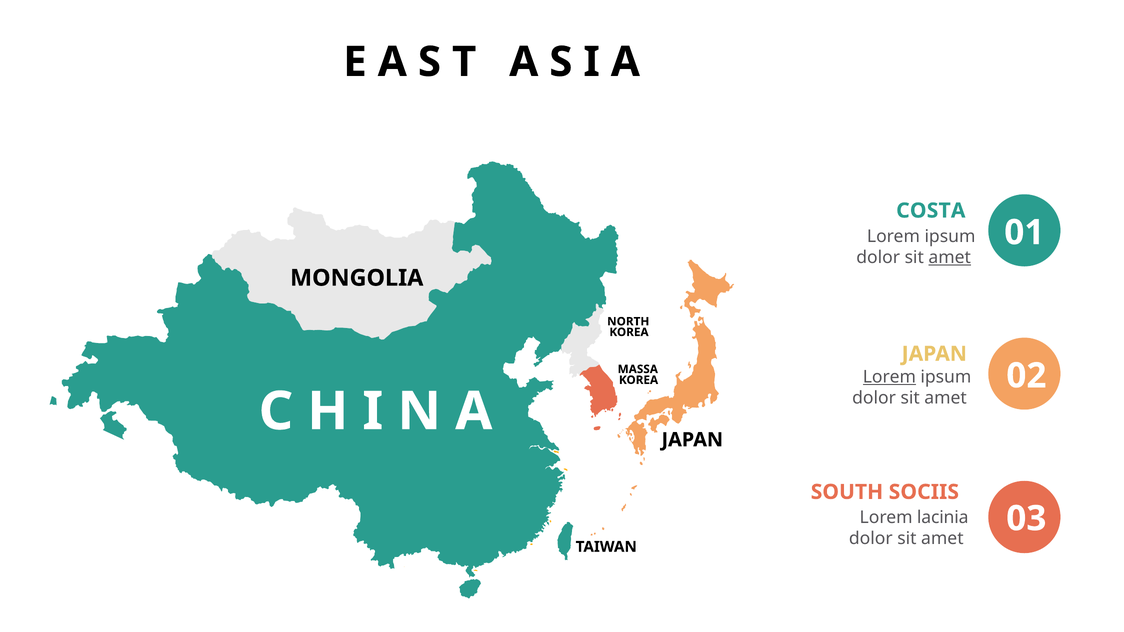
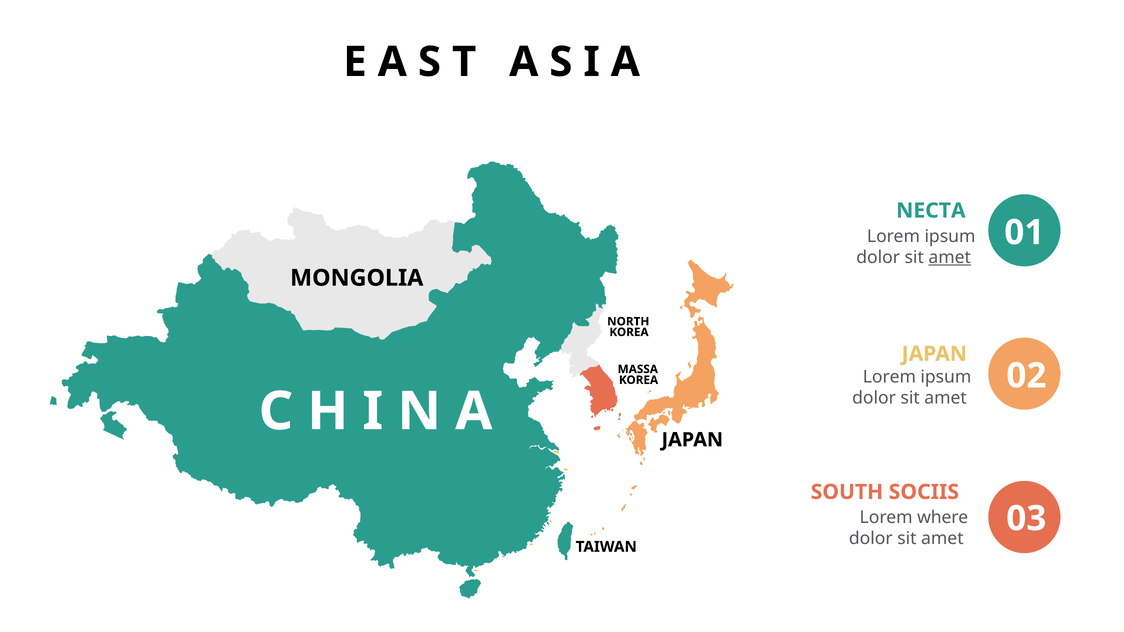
COSTA: COSTA -> NECTA
Lorem at (889, 377) underline: present -> none
lacinia: lacinia -> where
